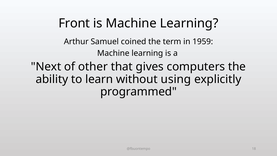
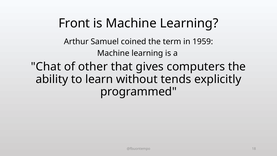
Next: Next -> Chat
using: using -> tends
